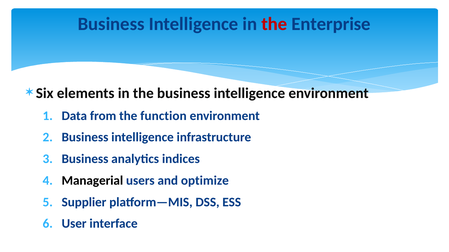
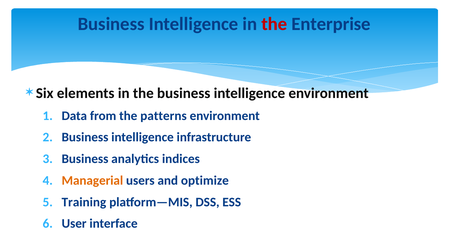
function: function -> patterns
Managerial colour: black -> orange
Supplier: Supplier -> Training
